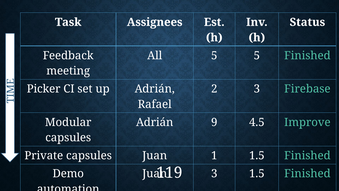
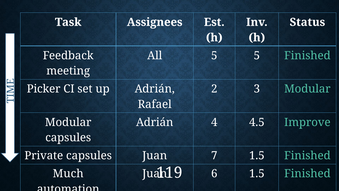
3 Firebase: Firebase -> Modular
9: 9 -> 4
Private capsules Juan 1: 1 -> 7
Demo: Demo -> Much
3 at (214, 173): 3 -> 6
